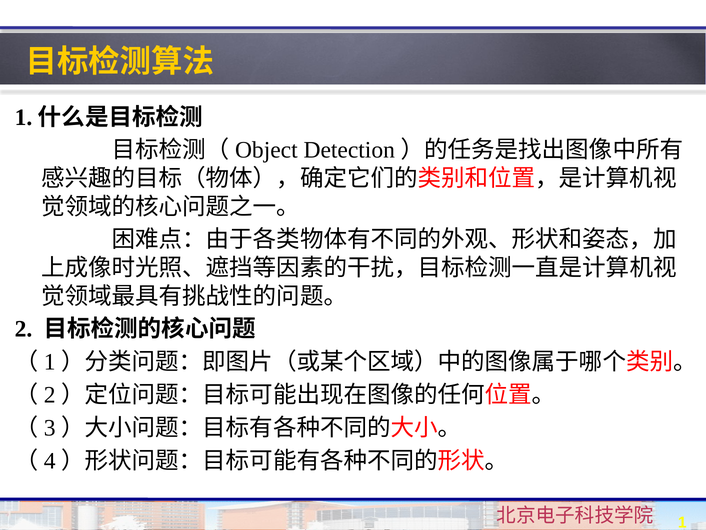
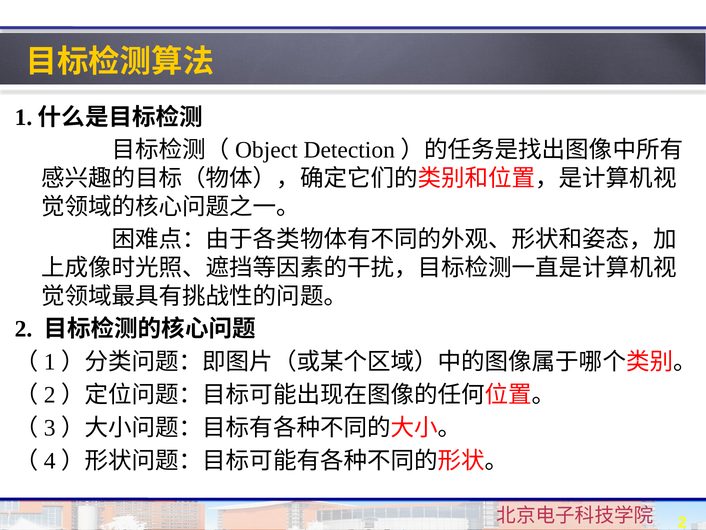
1 at (682, 522): 1 -> 2
